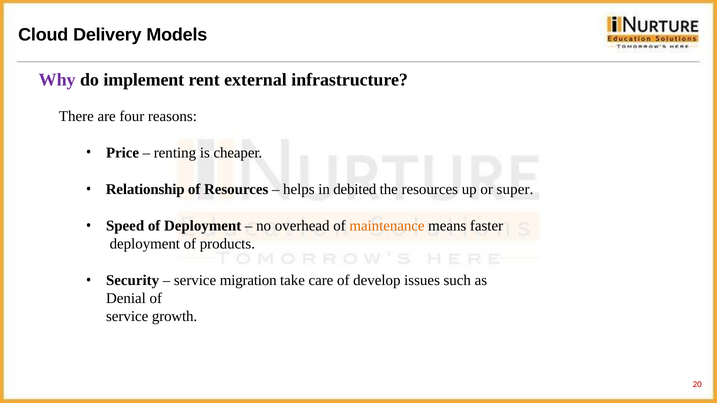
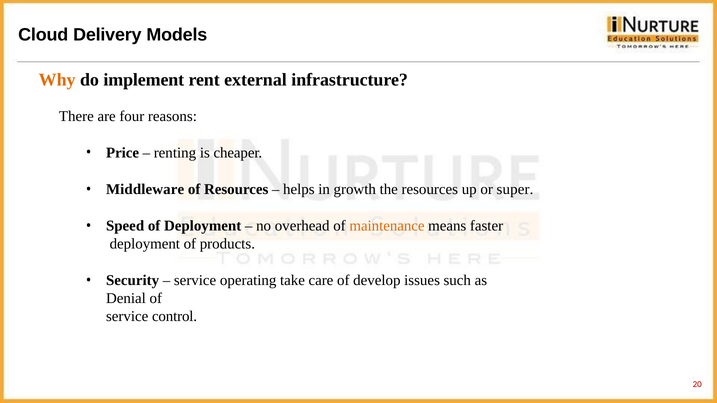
Why colour: purple -> orange
Relationship: Relationship -> Middleware
debited: debited -> growth
migration: migration -> operating
growth: growth -> control
